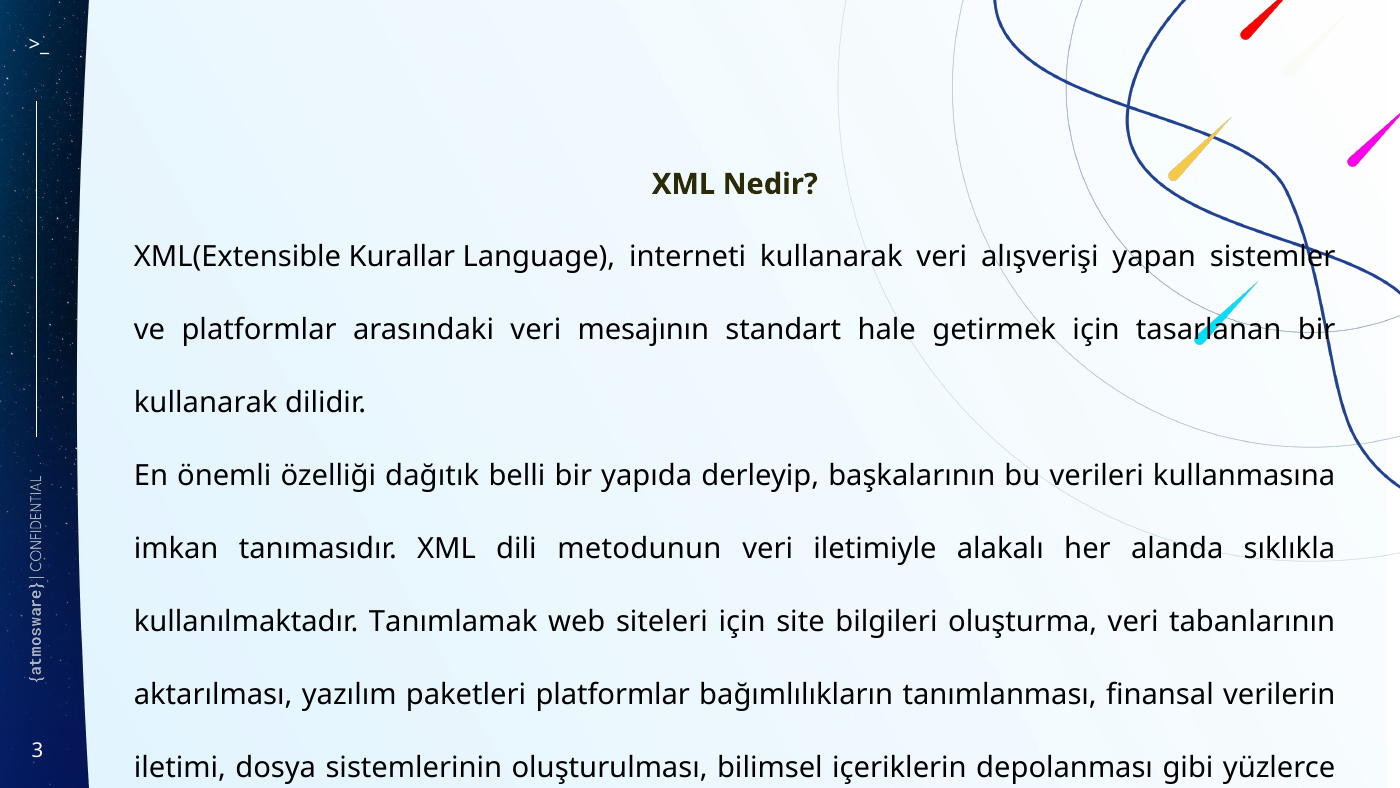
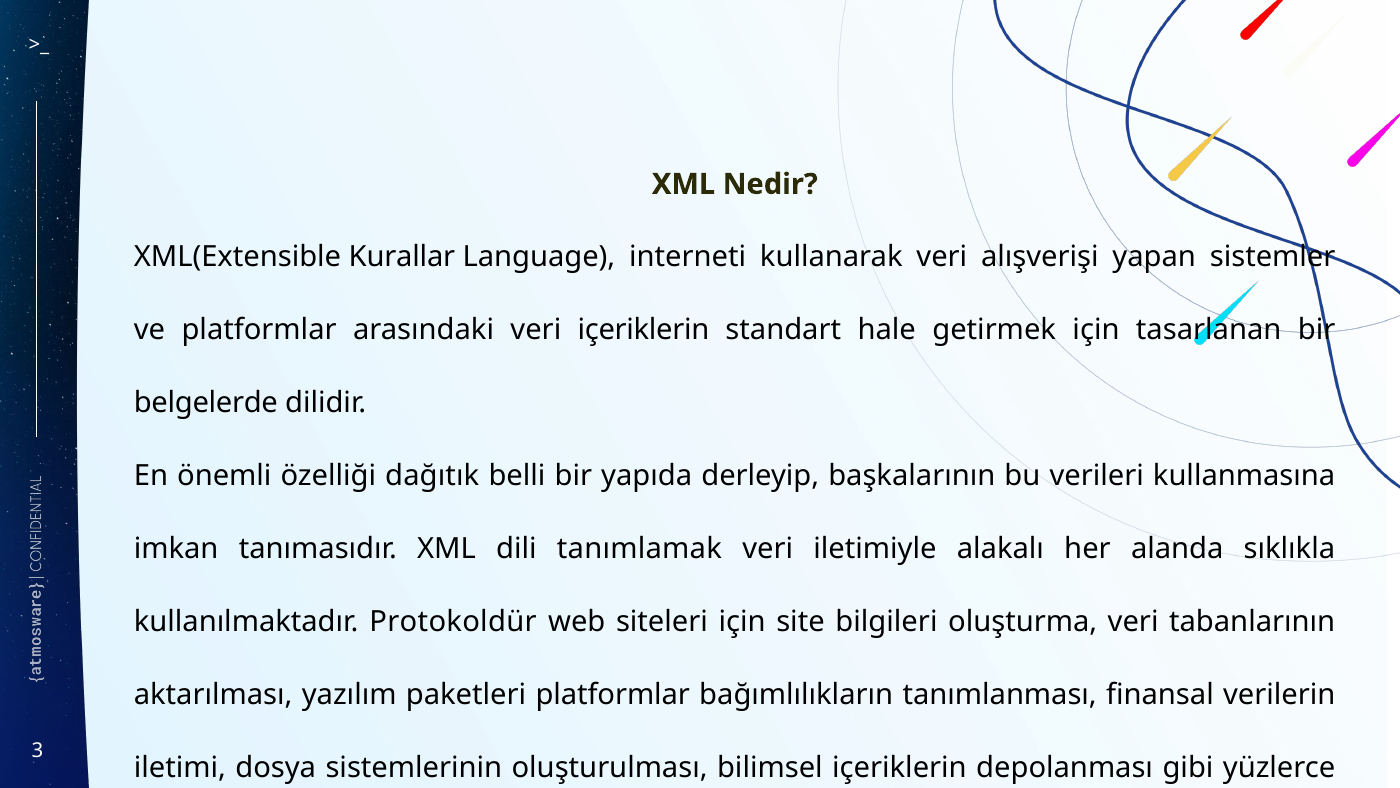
veri mesajının: mesajının -> içeriklerin
kullanarak at (206, 403): kullanarak -> belgelerde
metodunun: metodunun -> tanımlamak
Tanımlamak: Tanımlamak -> Protokoldür
